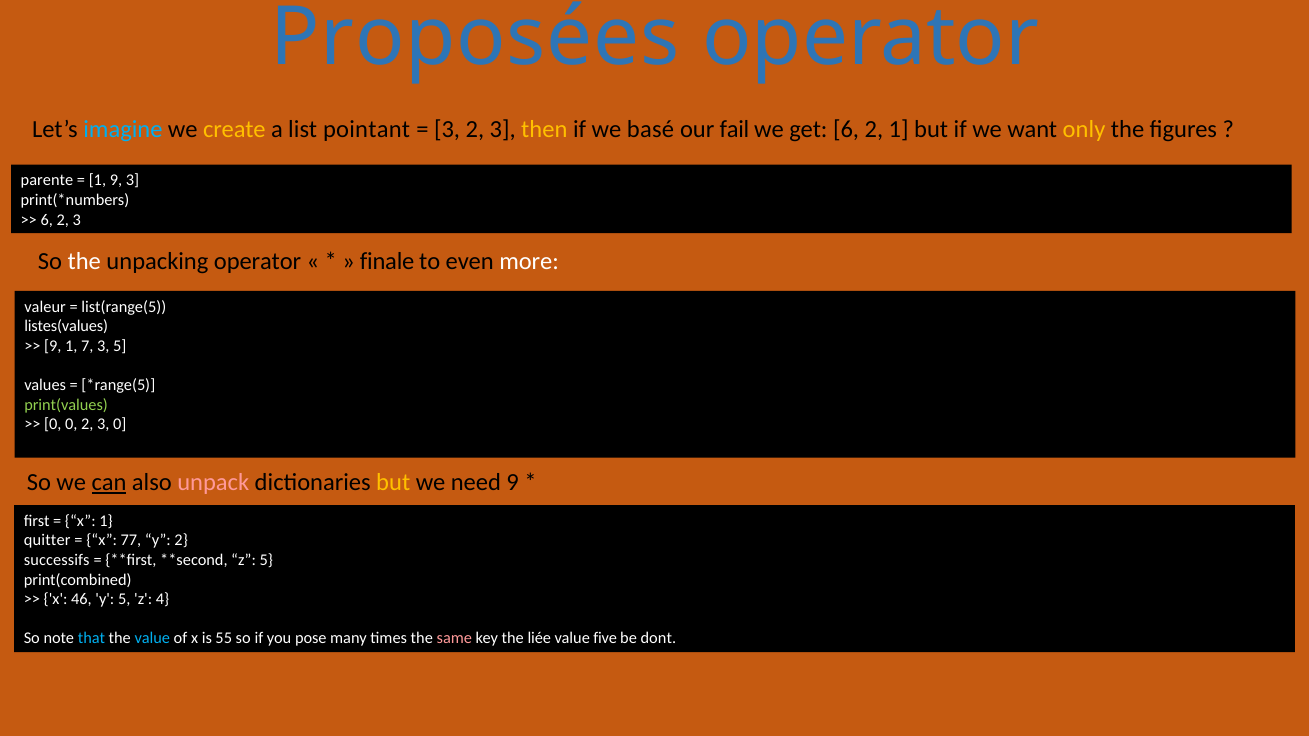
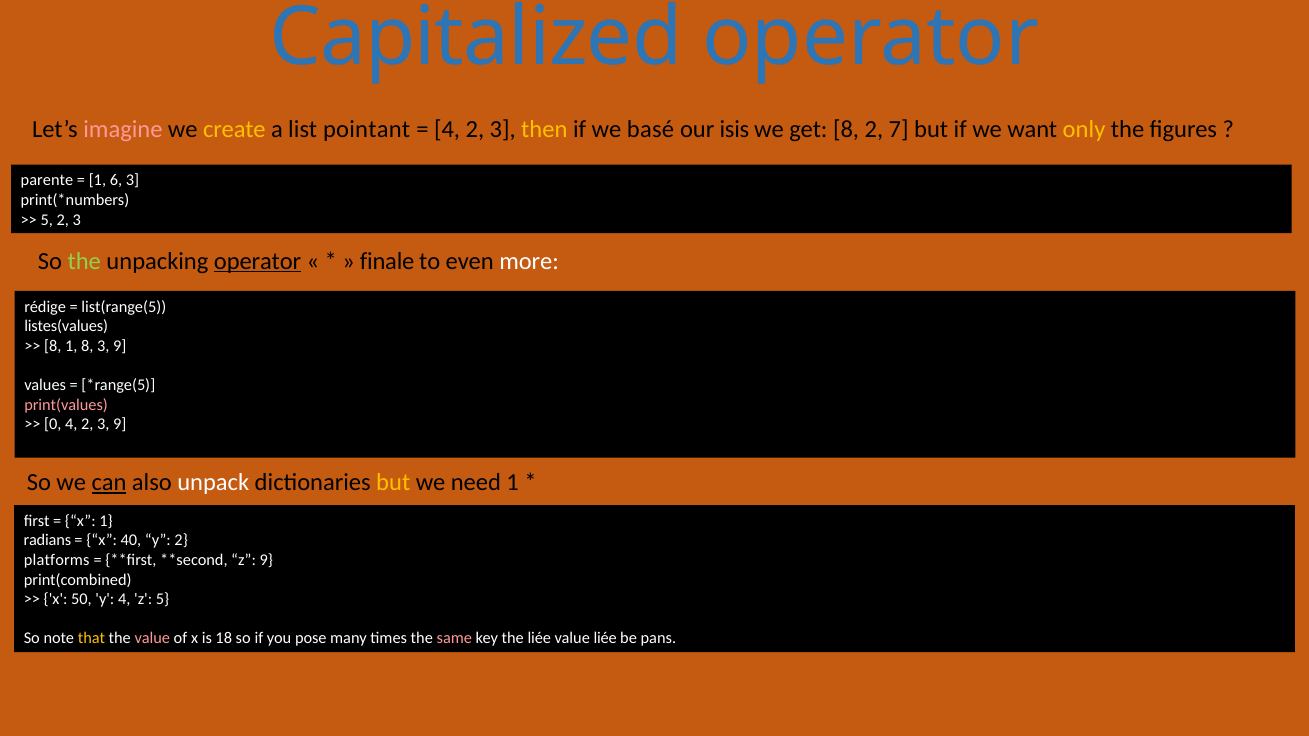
Proposées: Proposées -> Capitalized
imagine colour: light blue -> pink
3 at (447, 129): 3 -> 4
fail: fail -> isis
get 6: 6 -> 8
2 1: 1 -> 7
1 9: 9 -> 6
6 at (47, 220): 6 -> 5
the at (84, 261) colour: white -> light green
operator at (258, 261) underline: none -> present
valeur: valeur -> rédige
9 at (53, 346): 9 -> 8
1 7: 7 -> 8
5 at (120, 346): 5 -> 9
print(values colour: light green -> pink
0 0: 0 -> 4
2 3 0: 0 -> 9
unpack colour: pink -> white
need 9: 9 -> 1
quitter: quitter -> radians
77: 77 -> 40
successifs: successifs -> platforms
z 5: 5 -> 9
46: 46 -> 50
y 5: 5 -> 4
z 4: 4 -> 5
that colour: light blue -> yellow
value at (152, 639) colour: light blue -> pink
55: 55 -> 18
value five: five -> liée
dont: dont -> pans
